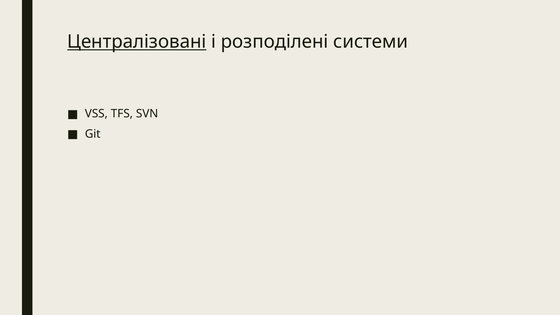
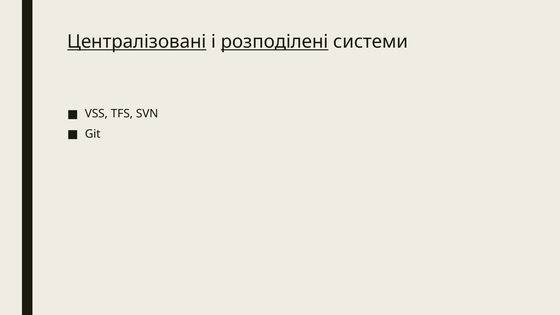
розподілені underline: none -> present
